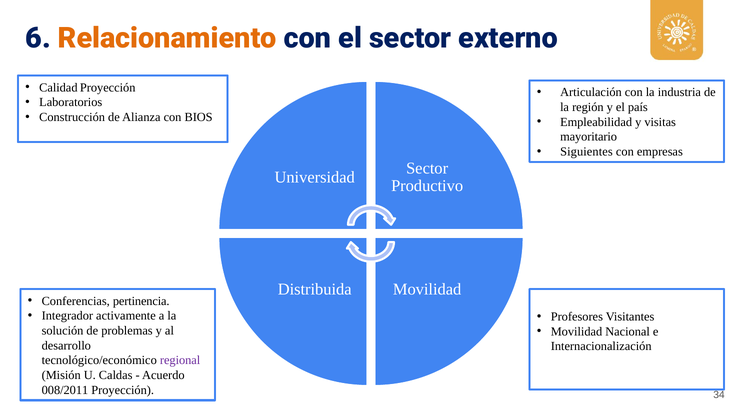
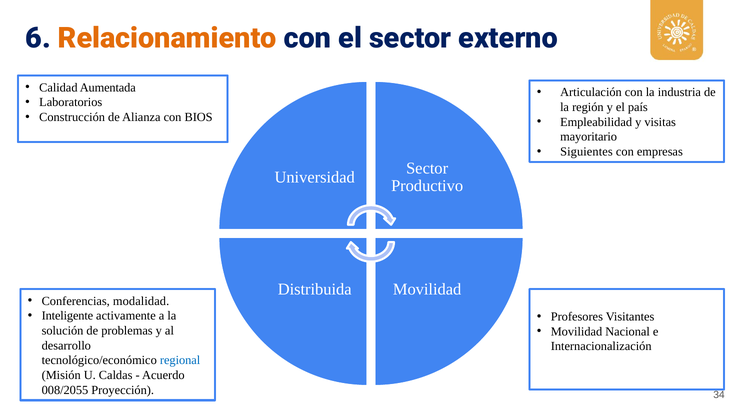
Calidad Proyección: Proyección -> Aumentada
pertinencia: pertinencia -> modalidad
Integrador: Integrador -> Inteligente
regional colour: purple -> blue
008/2011: 008/2011 -> 008/2055
